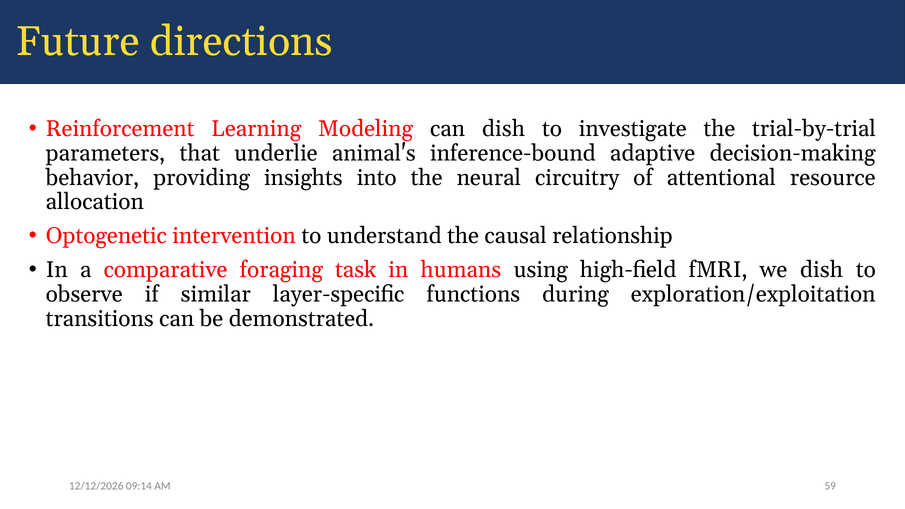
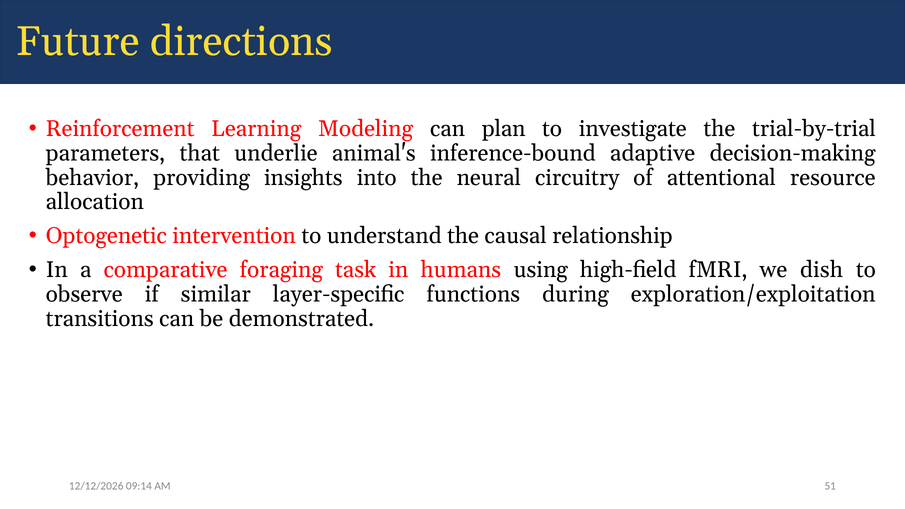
can dish: dish -> plan
59: 59 -> 51
